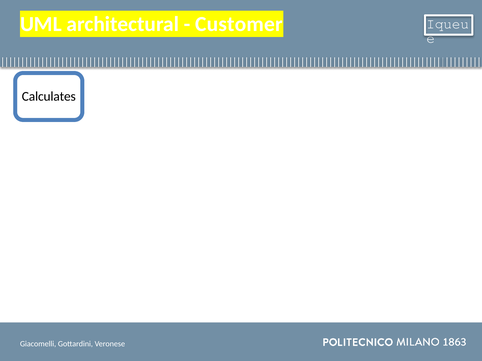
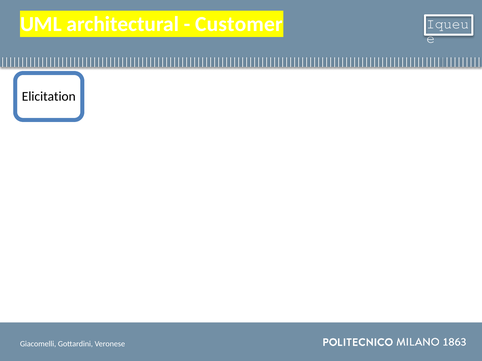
Calculates: Calculates -> Elicitation
